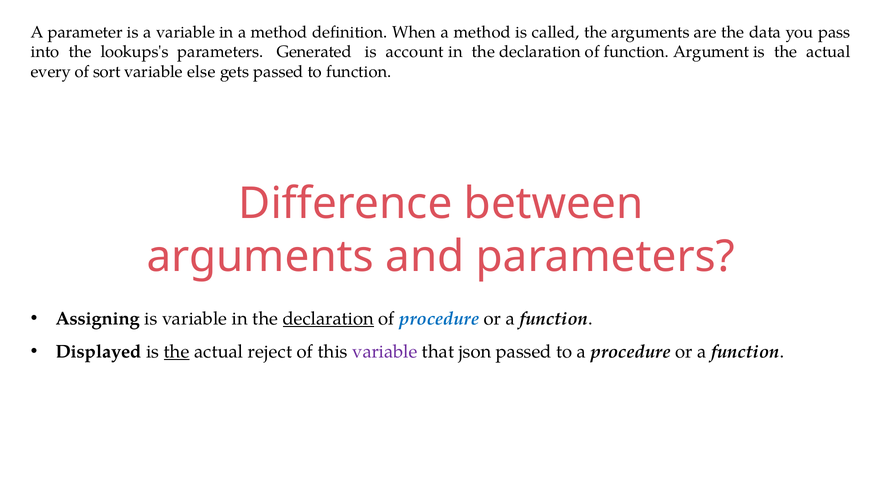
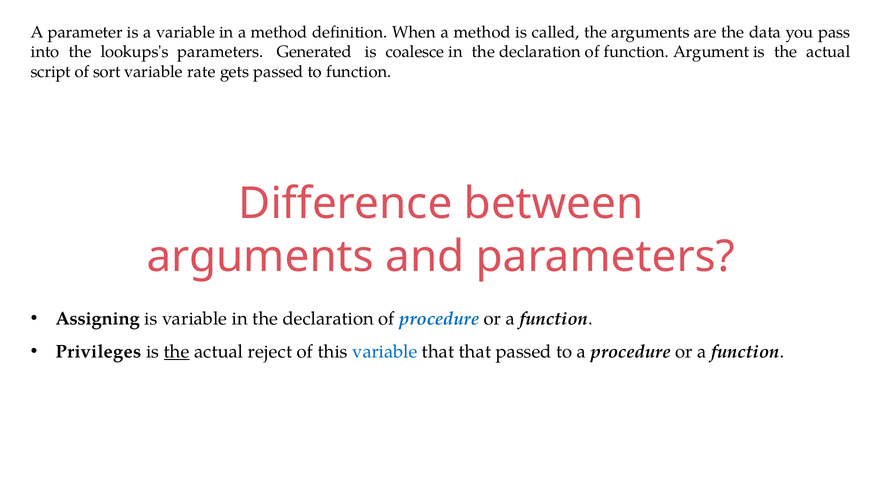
account: account -> coalesce
every: every -> script
else: else -> rate
declaration at (328, 319) underline: present -> none
Displayed: Displayed -> Privileges
variable at (385, 352) colour: purple -> blue
that json: json -> that
